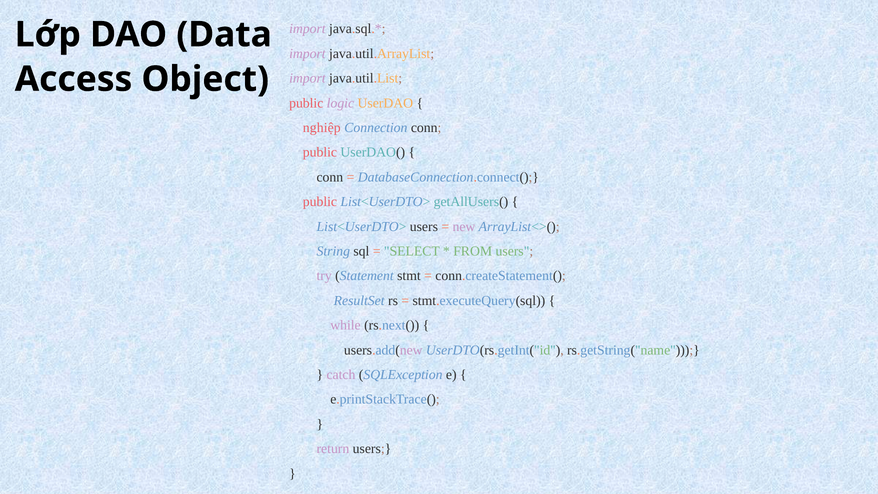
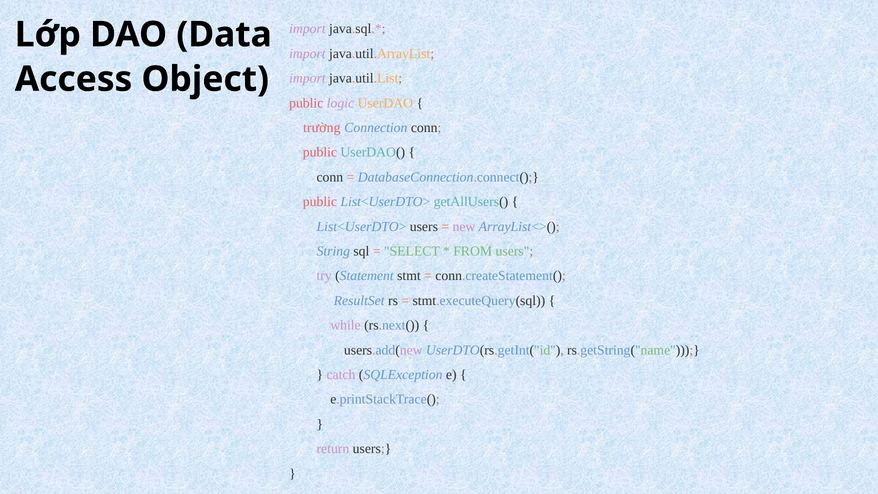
nghiệp: nghiệp -> trường
